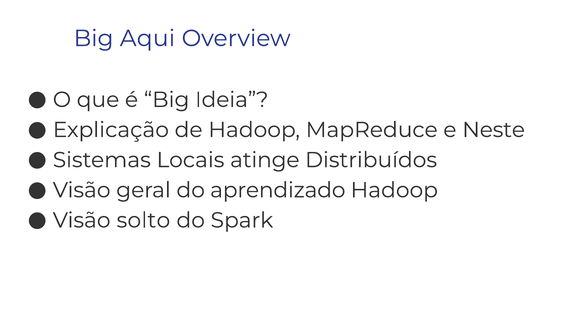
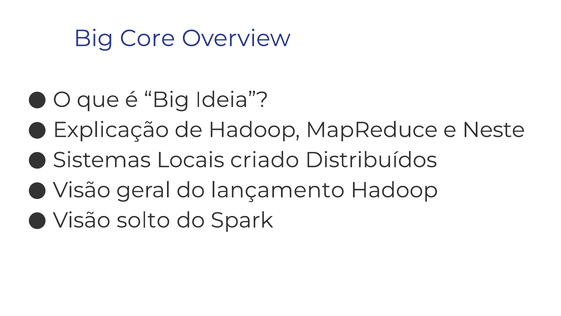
Aqui: Aqui -> Core
atinge: atinge -> criado
aprendizado: aprendizado -> lançamento
